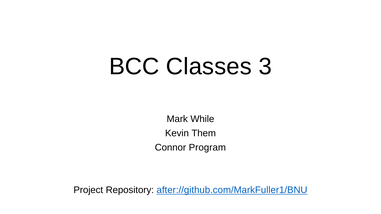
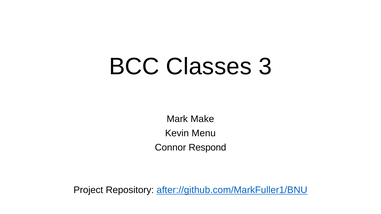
While: While -> Make
Them: Them -> Menu
Program: Program -> Respond
